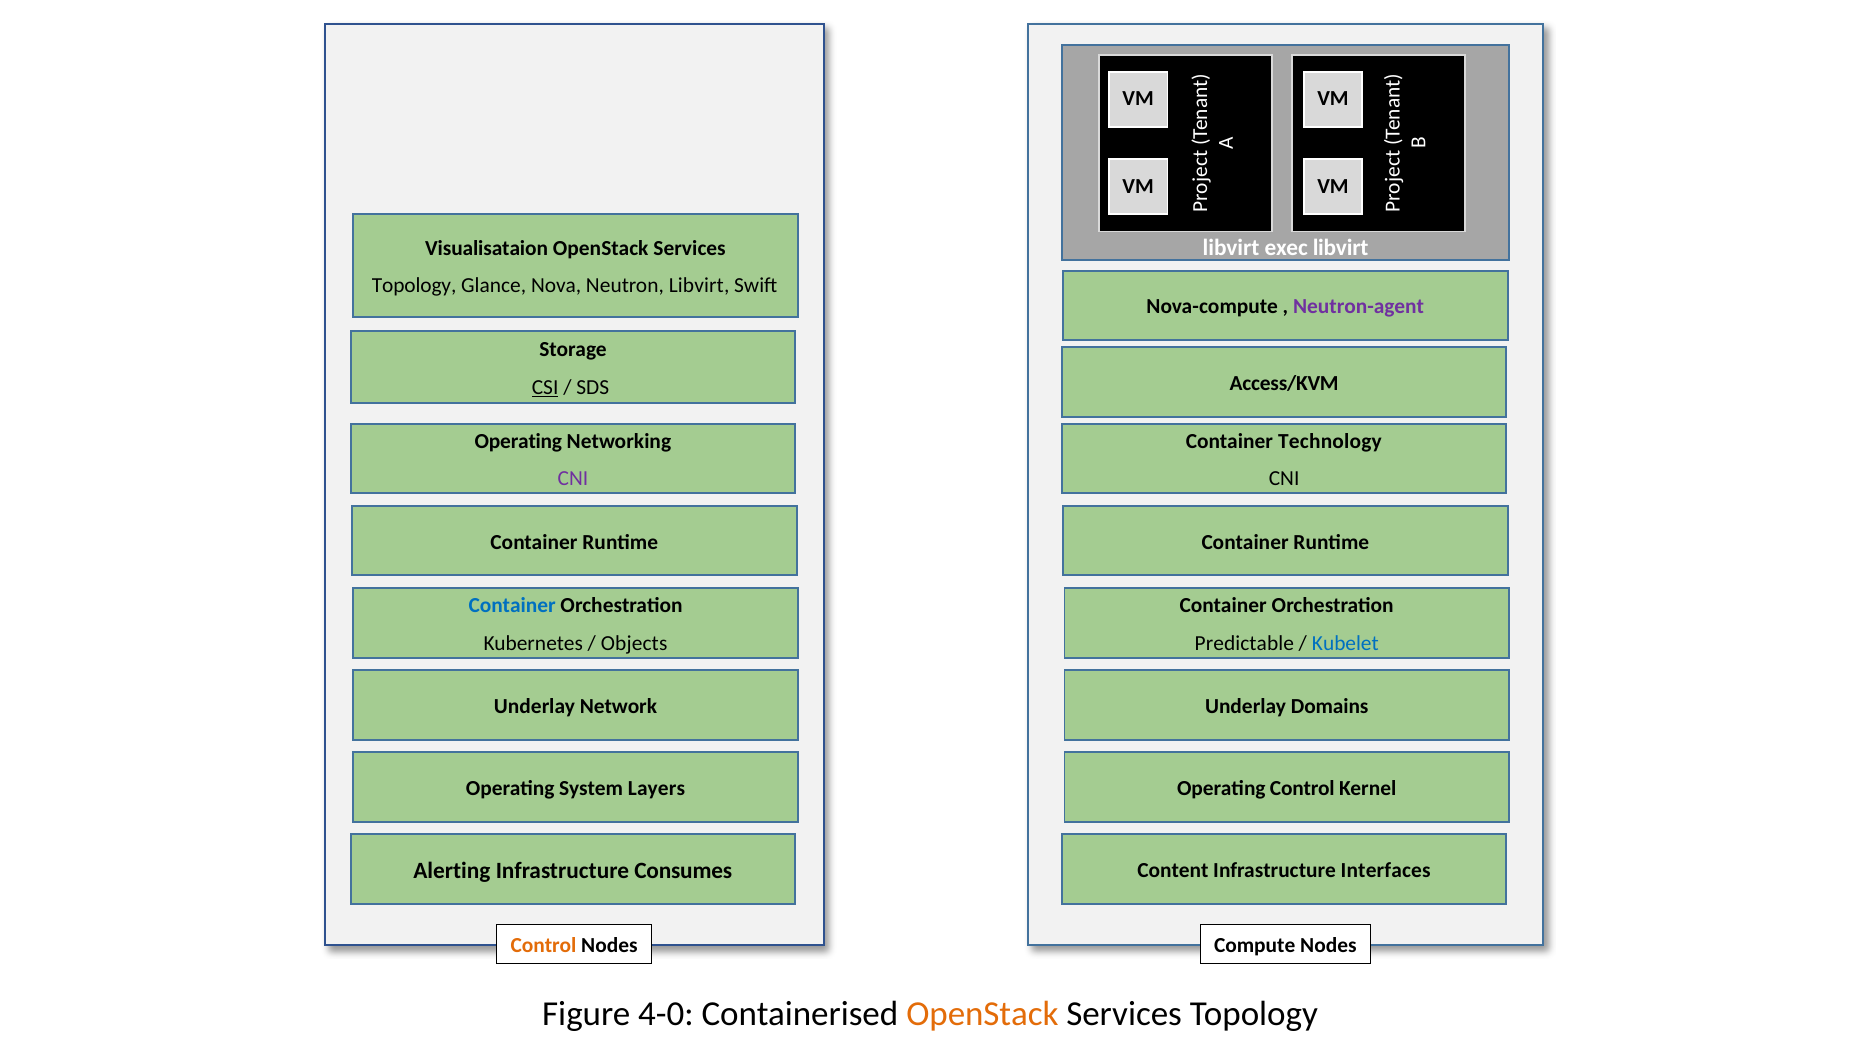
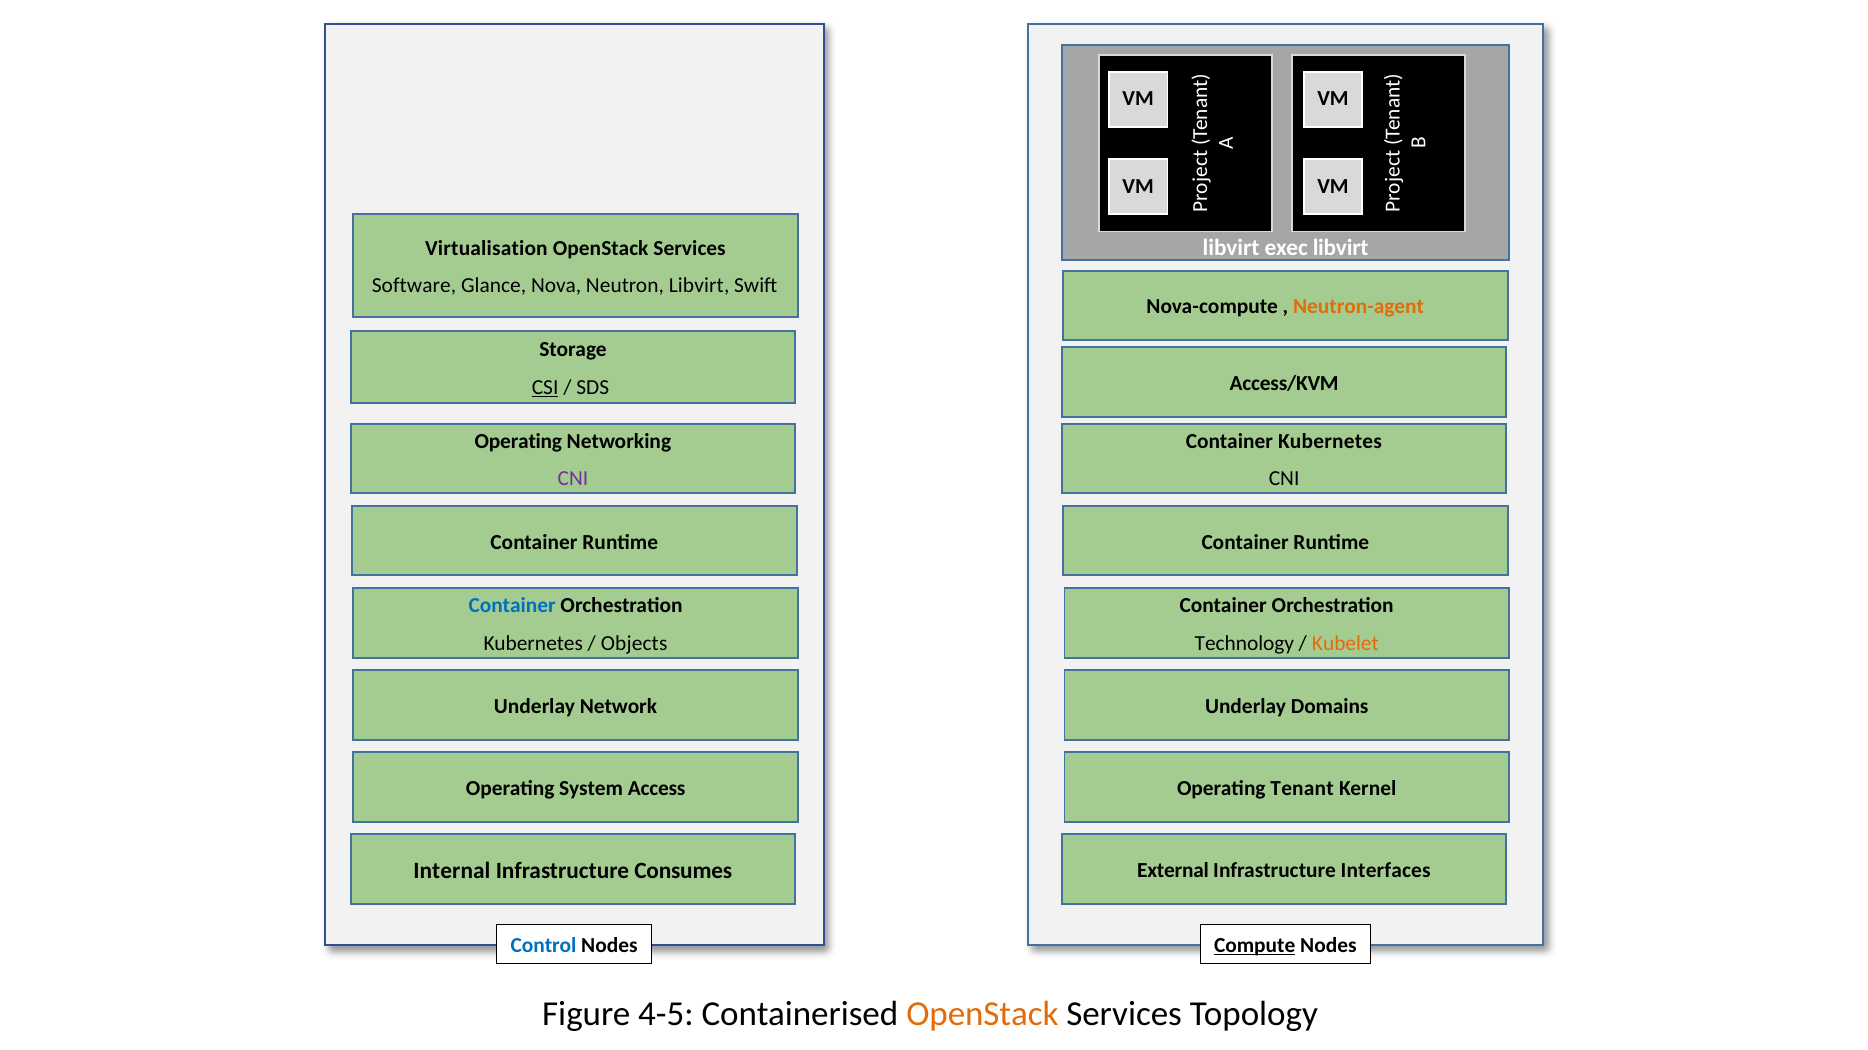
Visualisataion: Visualisataion -> Virtualisation
Topology at (414, 286): Topology -> Software
Neutron-agent colour: purple -> orange
Container Technology: Technology -> Kubernetes
Predictable: Predictable -> Technology
Kubelet colour: blue -> orange
Layers: Layers -> Access
Operating Control: Control -> Tenant
Alerting: Alerting -> Internal
Content: Content -> External
Control at (544, 946) colour: orange -> blue
Compute underline: none -> present
4-0: 4-0 -> 4-5
